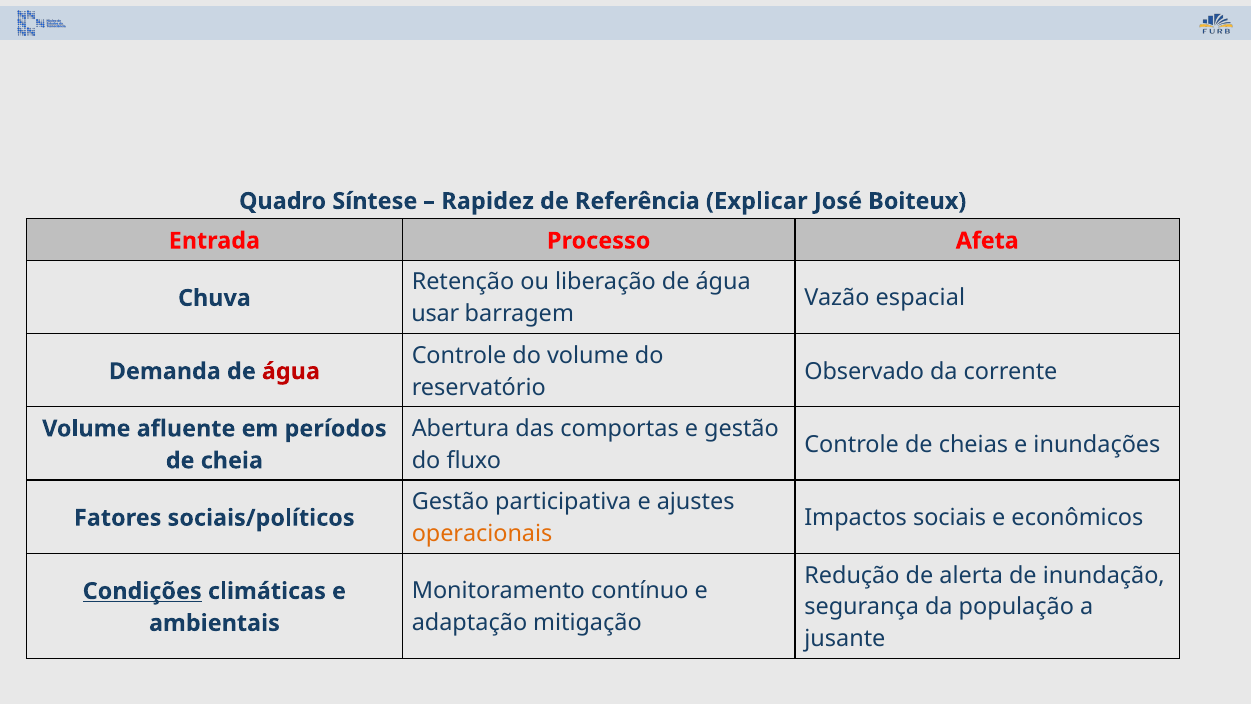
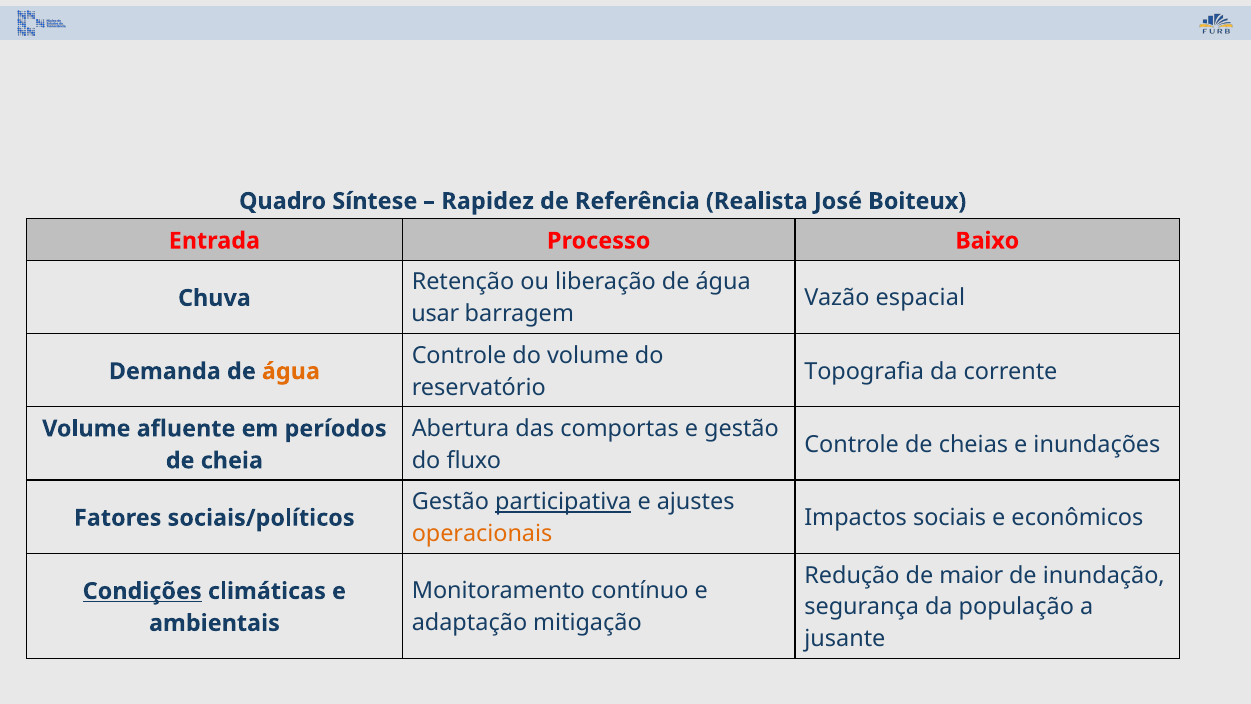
Explicar: Explicar -> Realista
Afeta: Afeta -> Baixo
Observado: Observado -> Topografia
água at (291, 371) colour: red -> orange
participativa underline: none -> present
alerta: alerta -> maior
